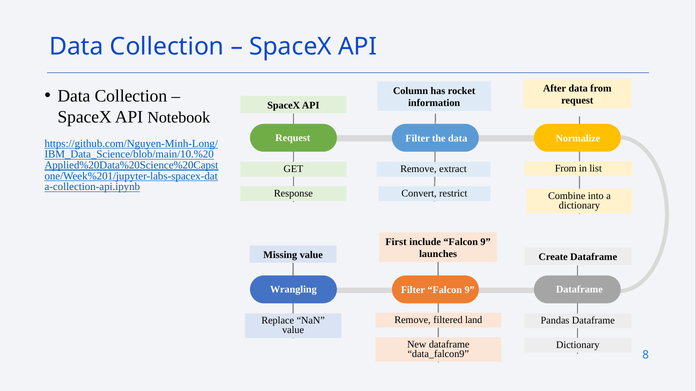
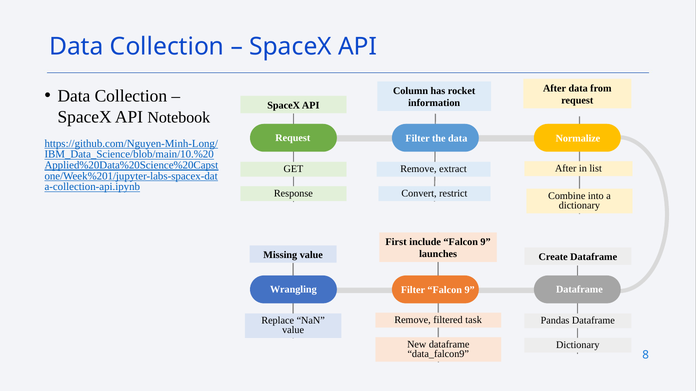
From at (566, 168): From -> After
land: land -> task
